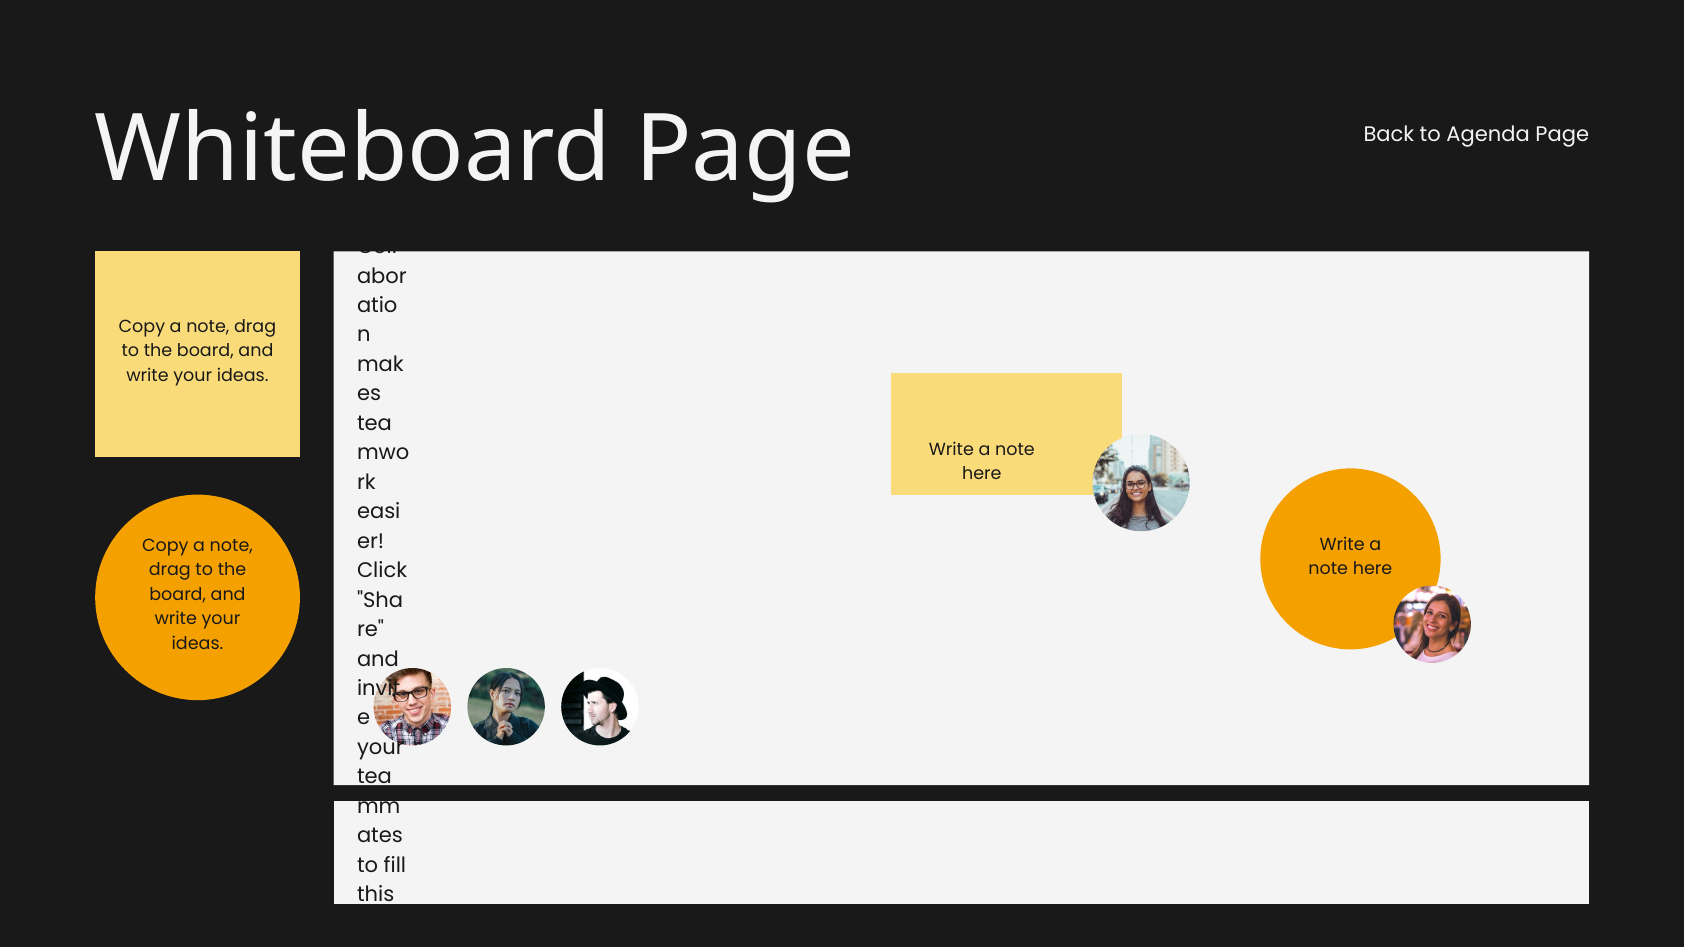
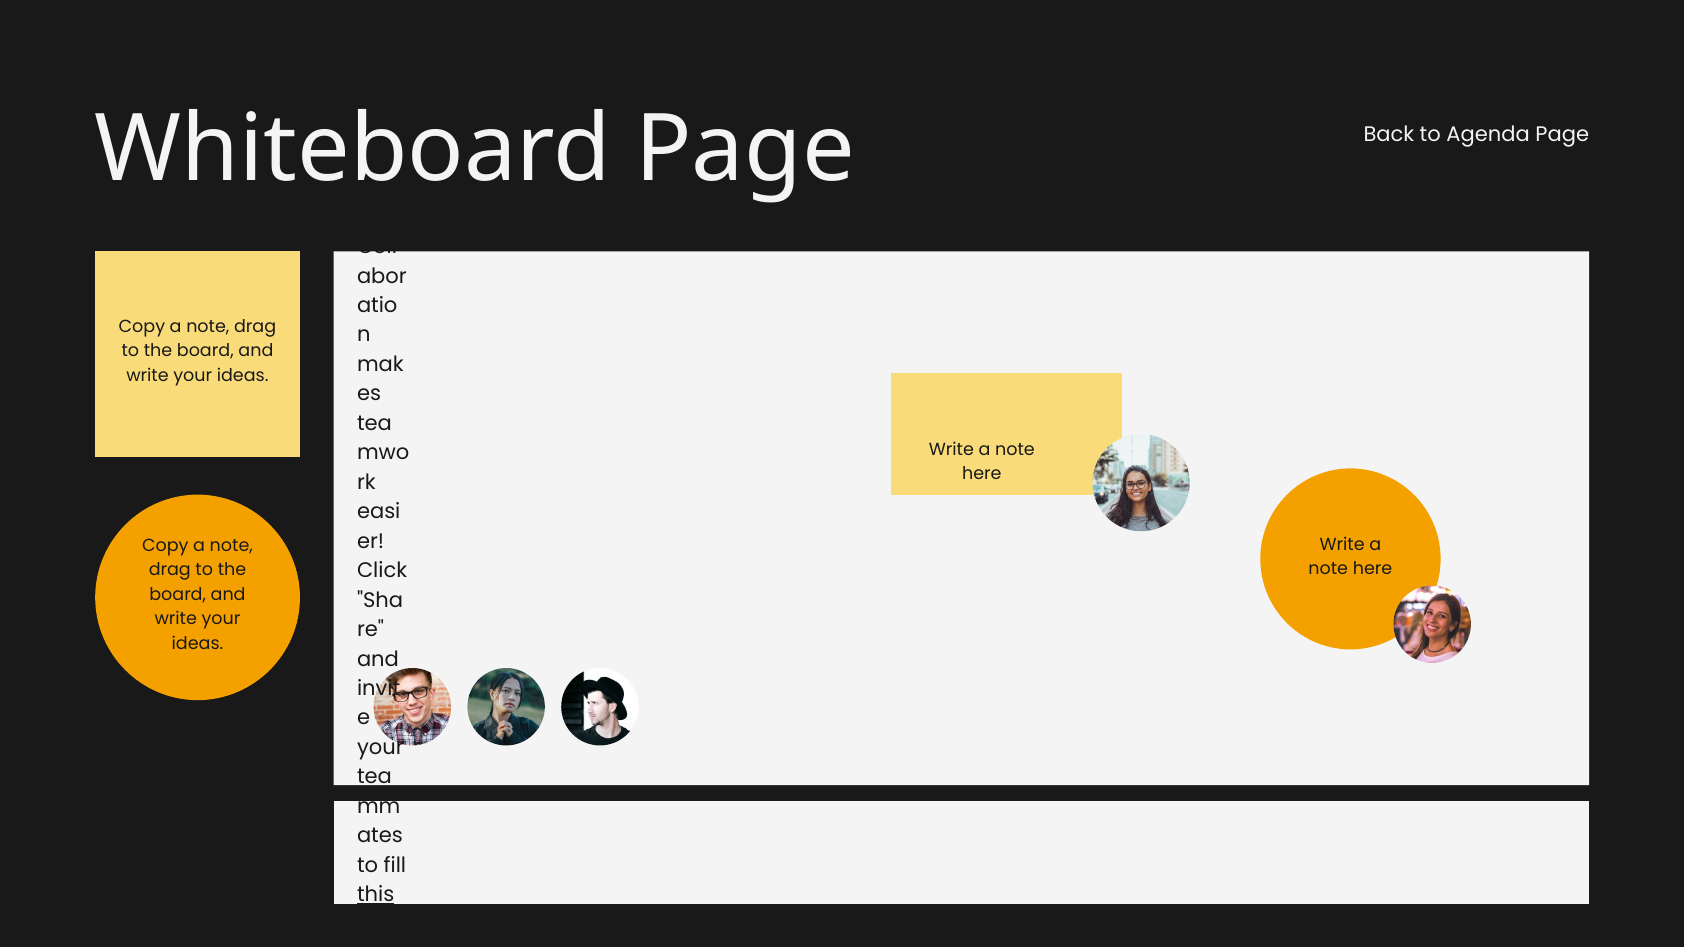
this at (376, 895) underline: none -> present
